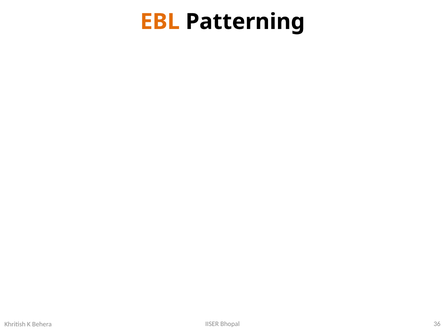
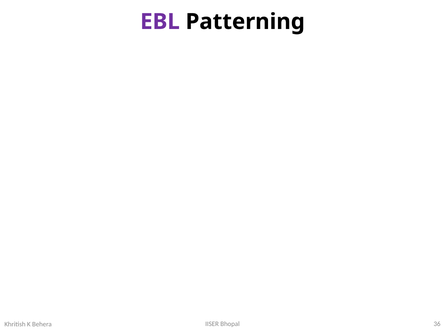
EBL colour: orange -> purple
